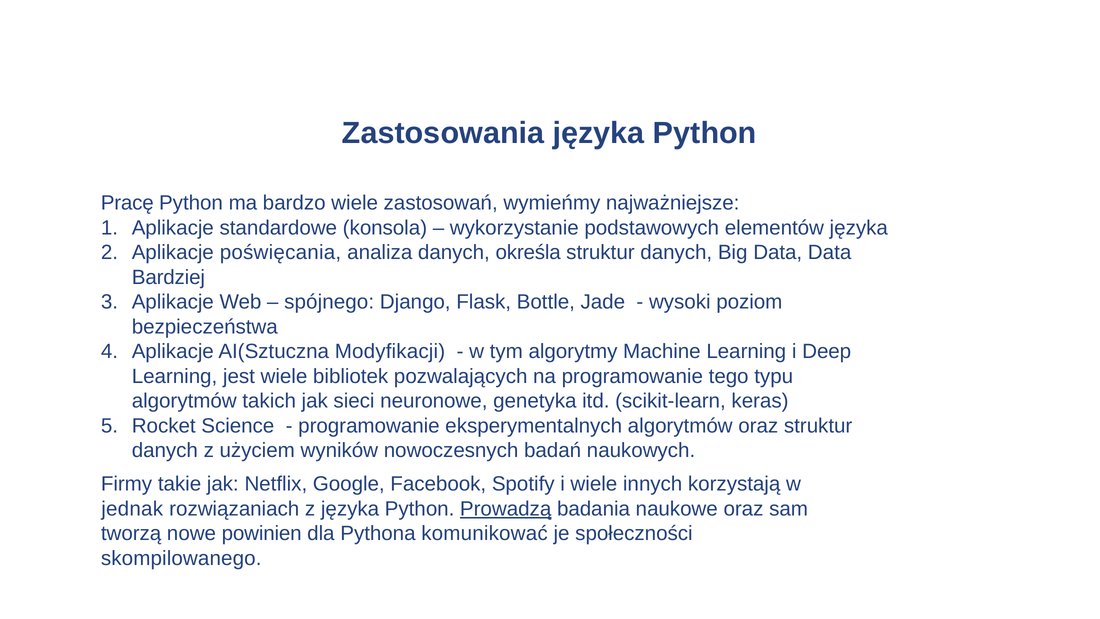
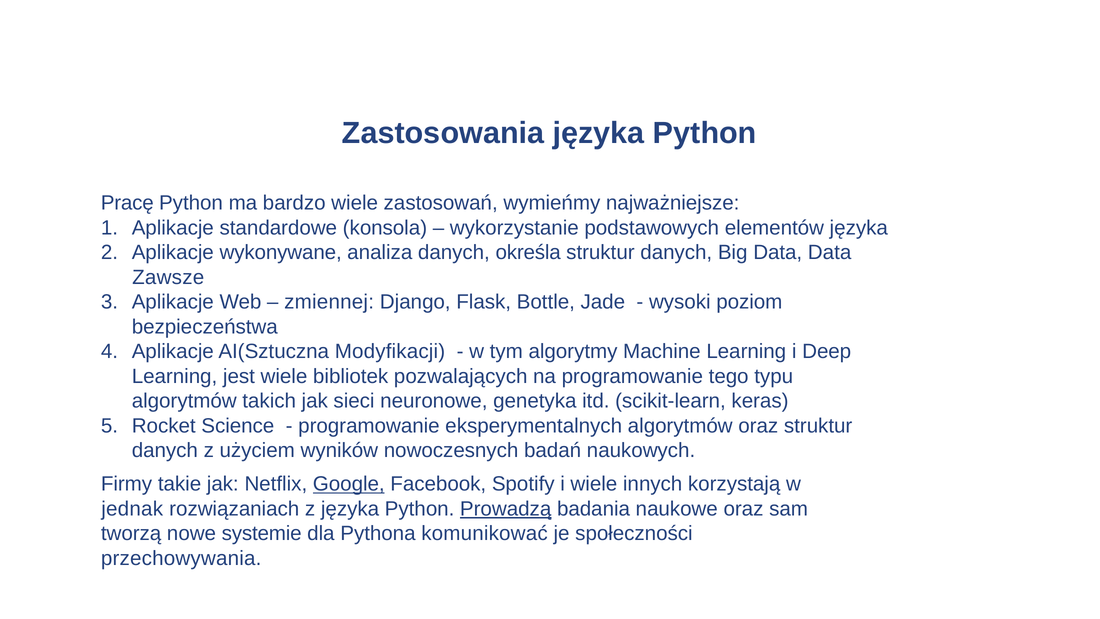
poświęcania: poświęcania -> wykonywane
Bardziej: Bardziej -> Zawsze
spójnego: spójnego -> zmiennej
Google underline: none -> present
powinien: powinien -> systemie
skompilowanego: skompilowanego -> przechowywania
